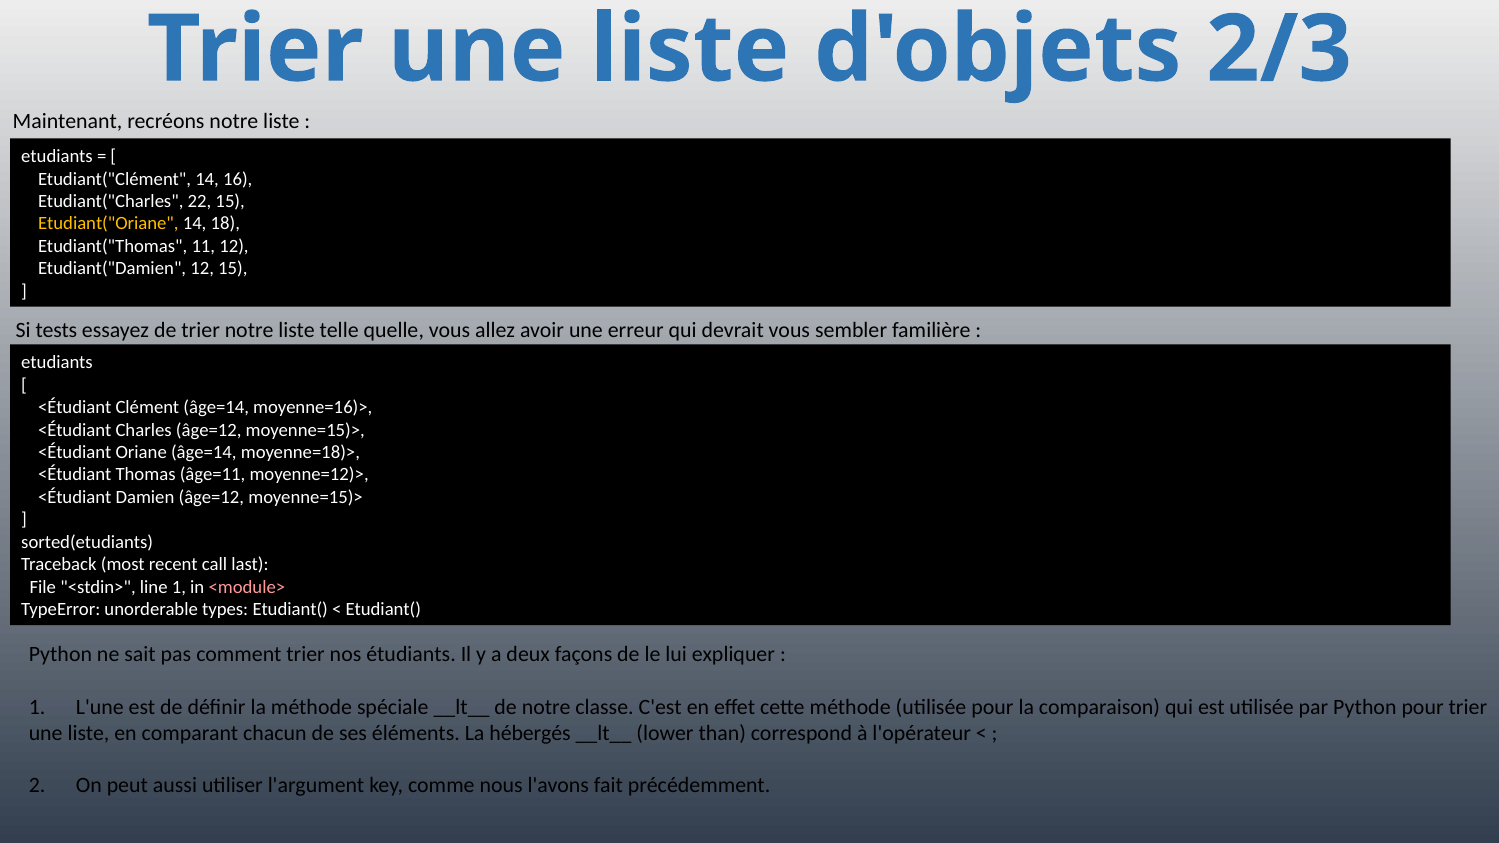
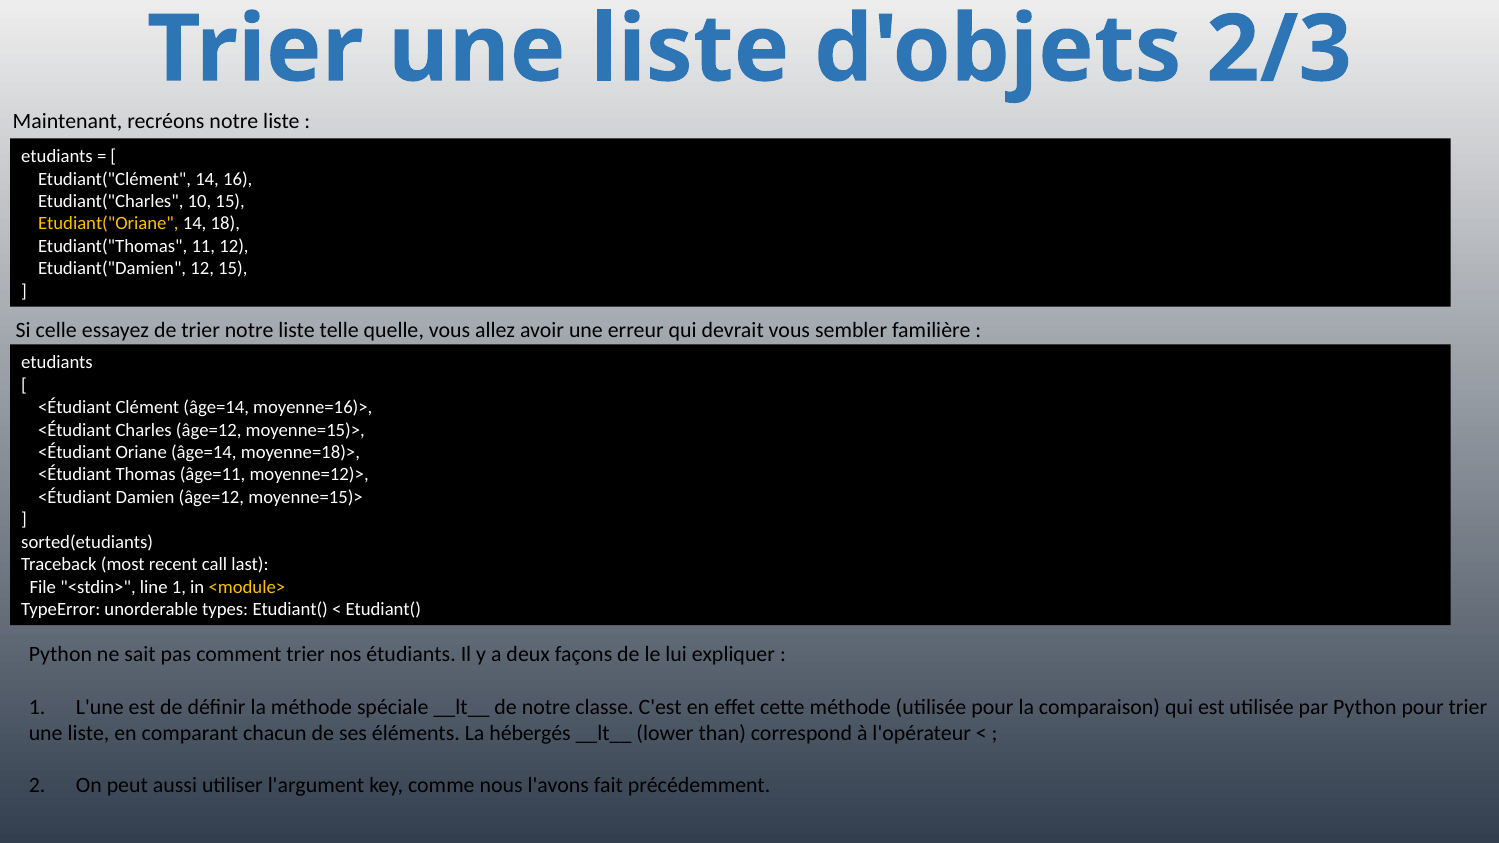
22: 22 -> 10
tests: tests -> celle
<module> colour: pink -> yellow
